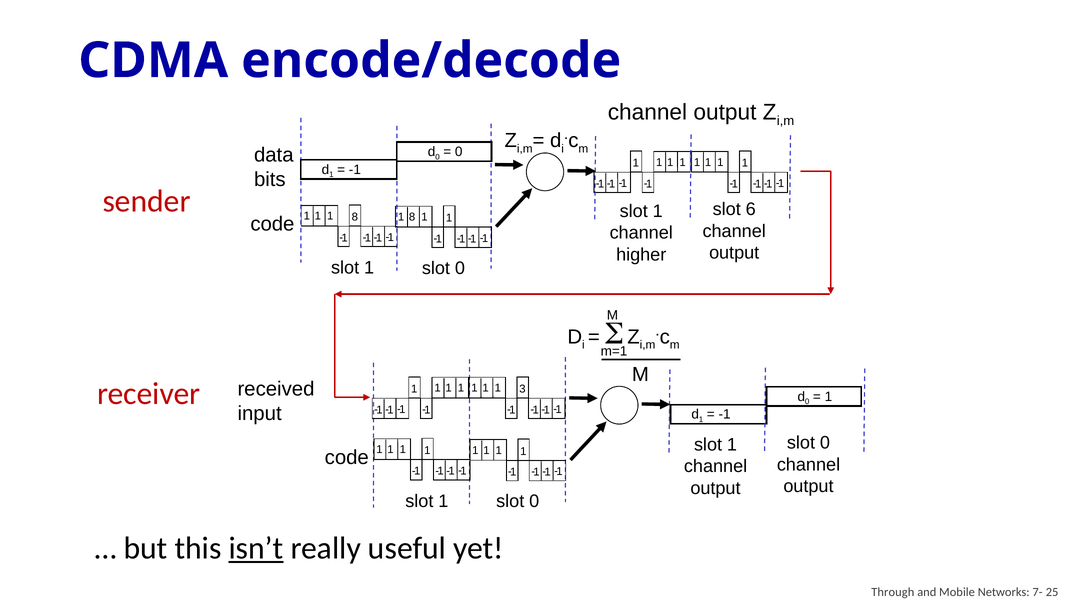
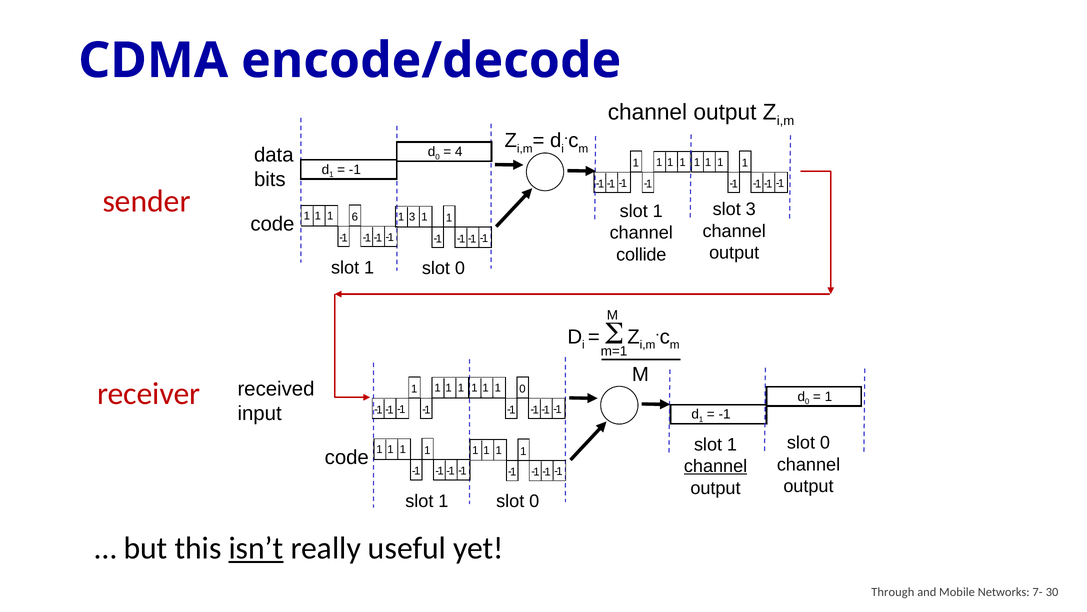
0 at (459, 152): 0 -> 4
slot 6: 6 -> 3
1 1 8: 8 -> 6
8 at (412, 217): 8 -> 3
higher: higher -> collide
1 3: 3 -> 0
channel at (716, 466) underline: none -> present
25: 25 -> 30
